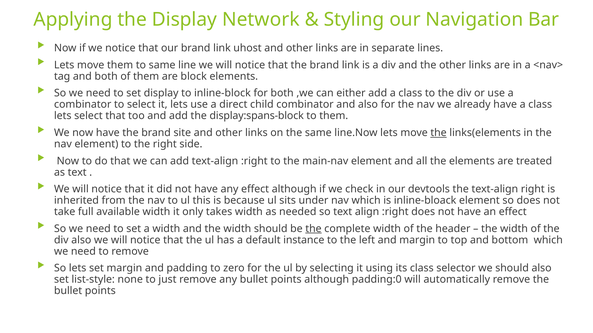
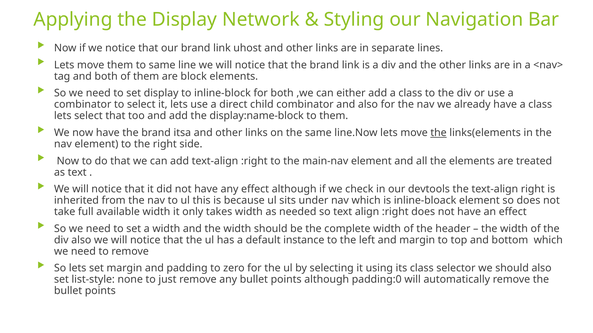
display:spans-block: display:spans-block -> display:name-block
site: site -> itsa
the at (313, 229) underline: present -> none
